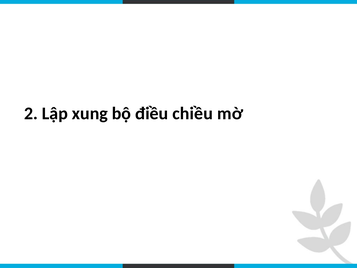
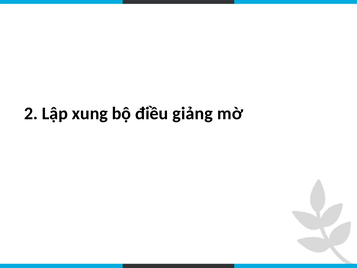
chiều: chiều -> giảng
